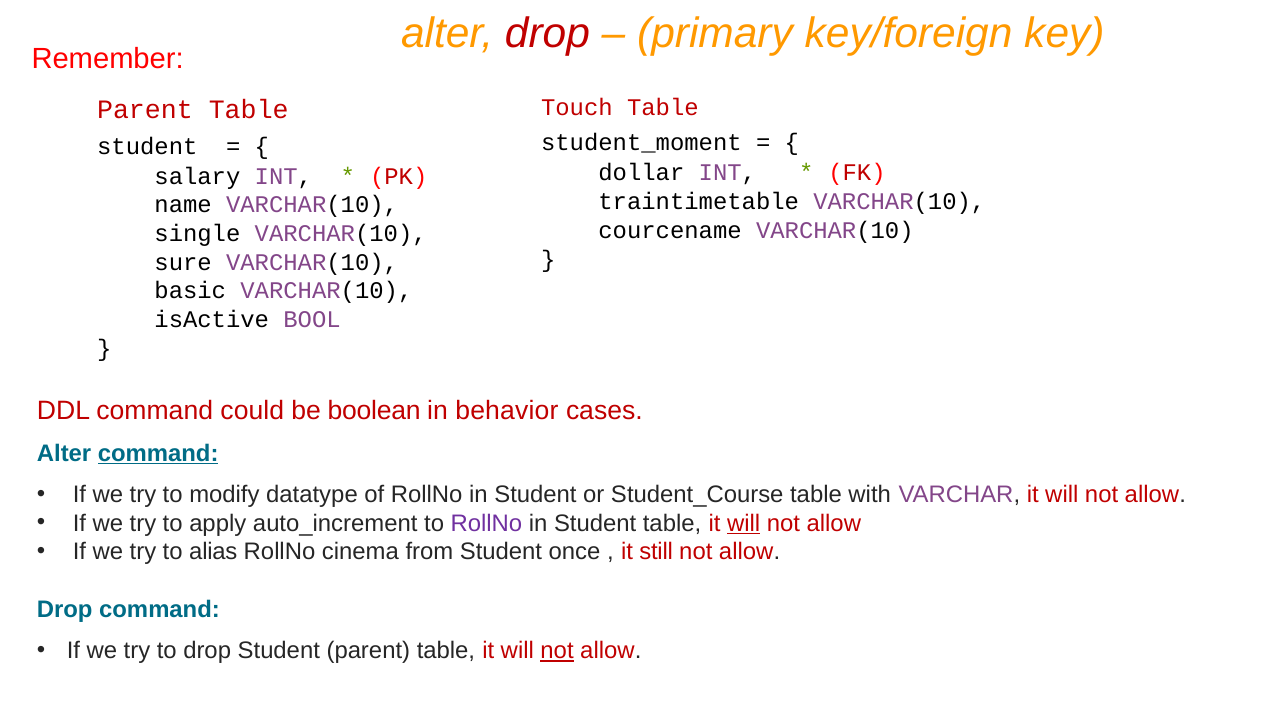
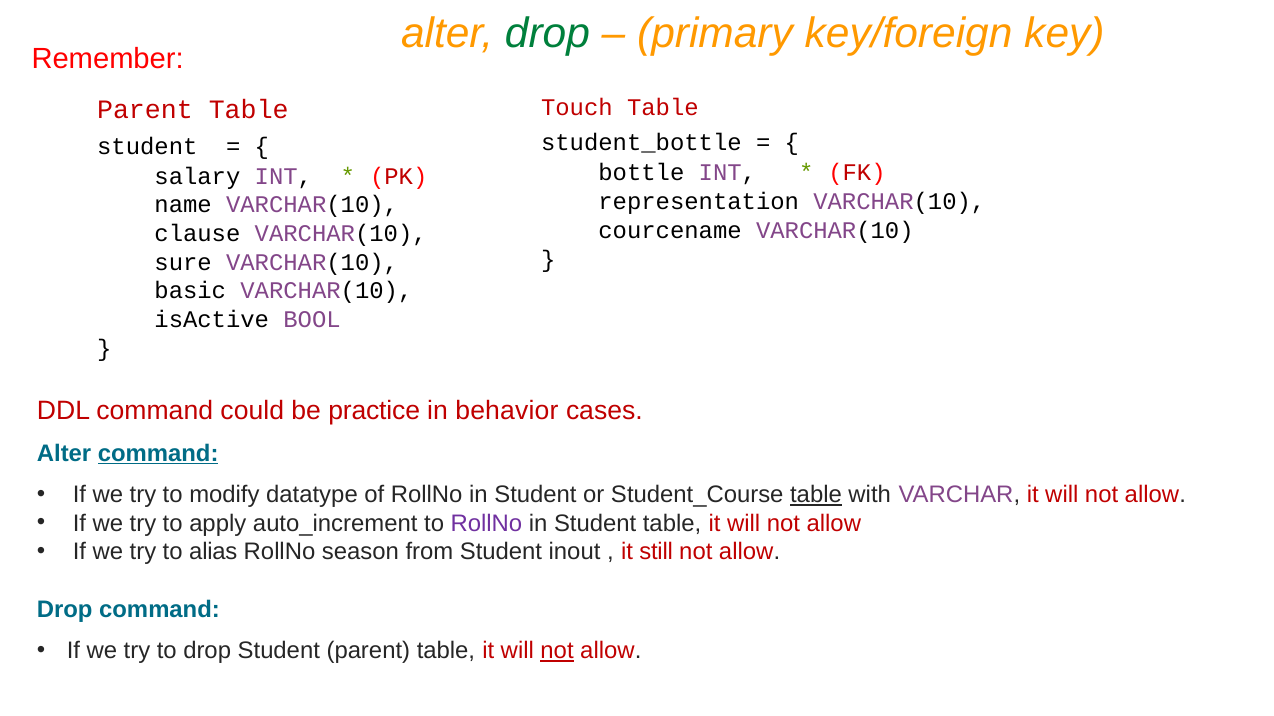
drop at (547, 33) colour: red -> green
student_moment: student_moment -> student_bottle
dollar: dollar -> bottle
traintimetable: traintimetable -> representation
single: single -> clause
boolean: boolean -> practice
table at (816, 495) underline: none -> present
will at (744, 524) underline: present -> none
cinema: cinema -> season
once: once -> inout
